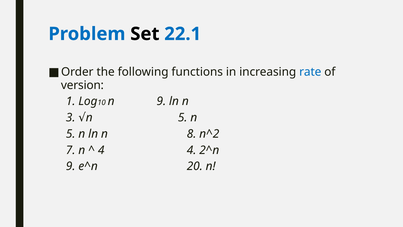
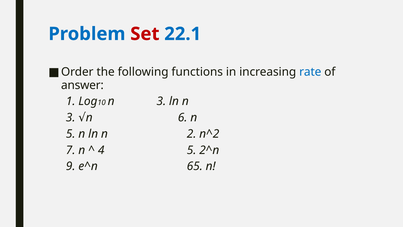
Set colour: black -> red
version: version -> answer
10 n 9: 9 -> 3
5 at (183, 117): 5 -> 6
8: 8 -> 2
4 4: 4 -> 5
20: 20 -> 65
